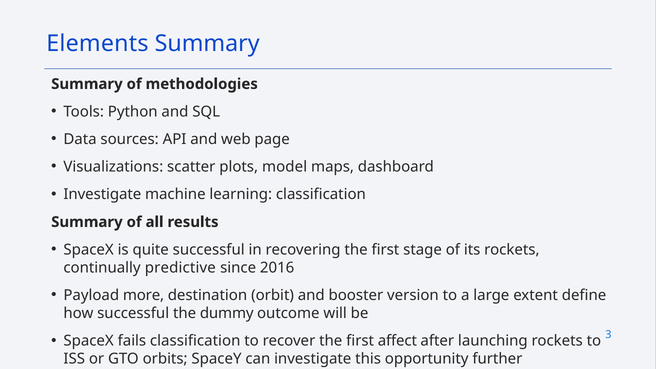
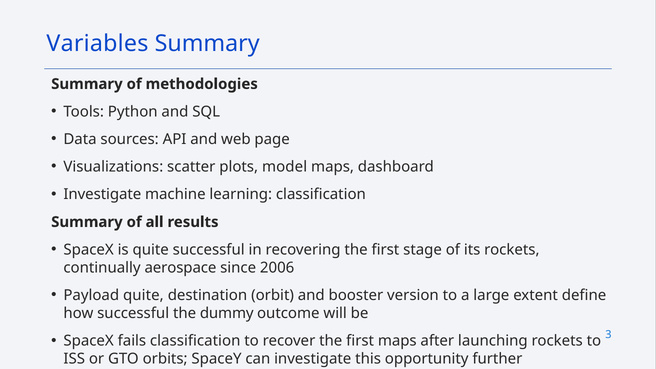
Elements: Elements -> Variables
predictive: predictive -> aerospace
2016: 2016 -> 2006
Payload more: more -> quite
first affect: affect -> maps
